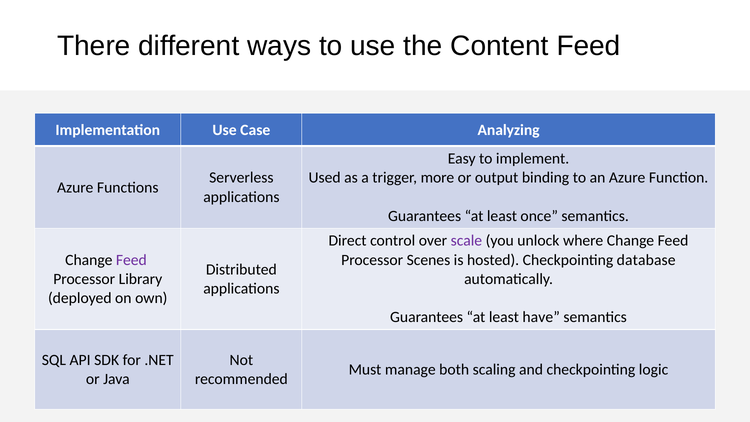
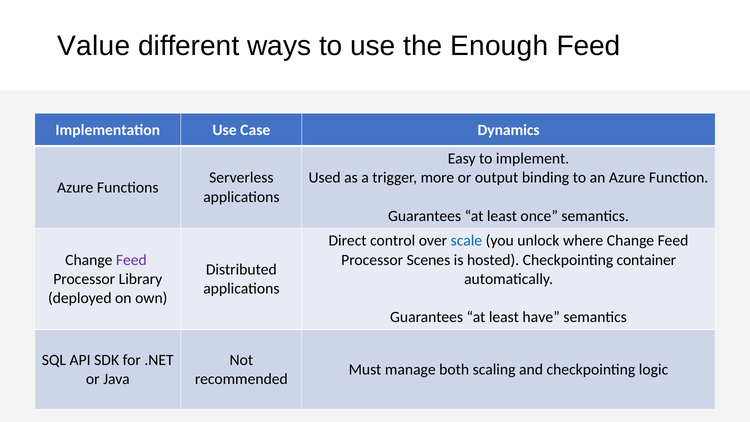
There: There -> Value
Content: Content -> Enough
Analyzing: Analyzing -> Dynamics
scale colour: purple -> blue
database: database -> container
